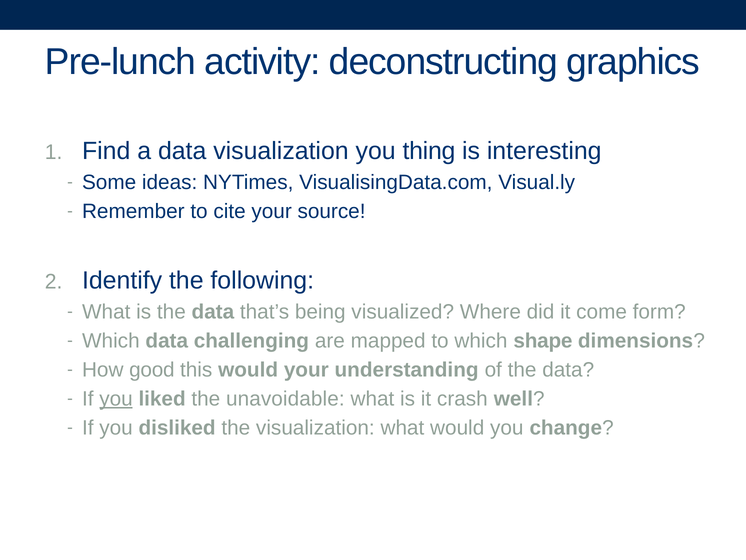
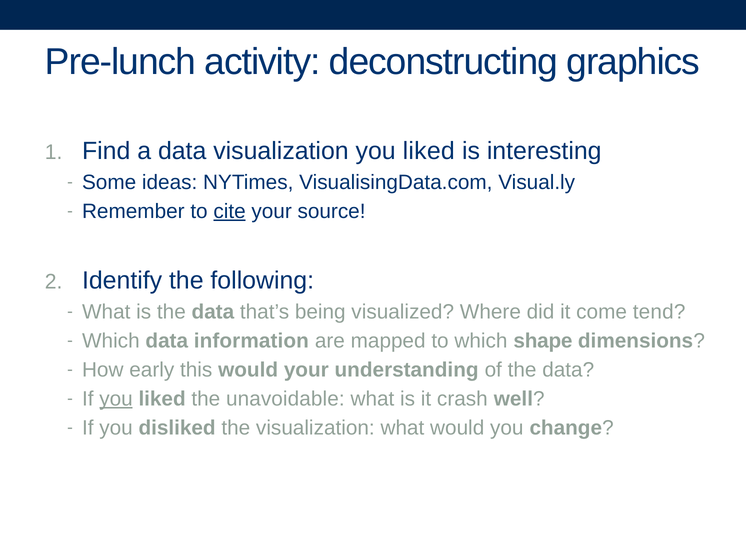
visualization you thing: thing -> liked
cite underline: none -> present
form: form -> tend
challenging: challenging -> information
good: good -> early
